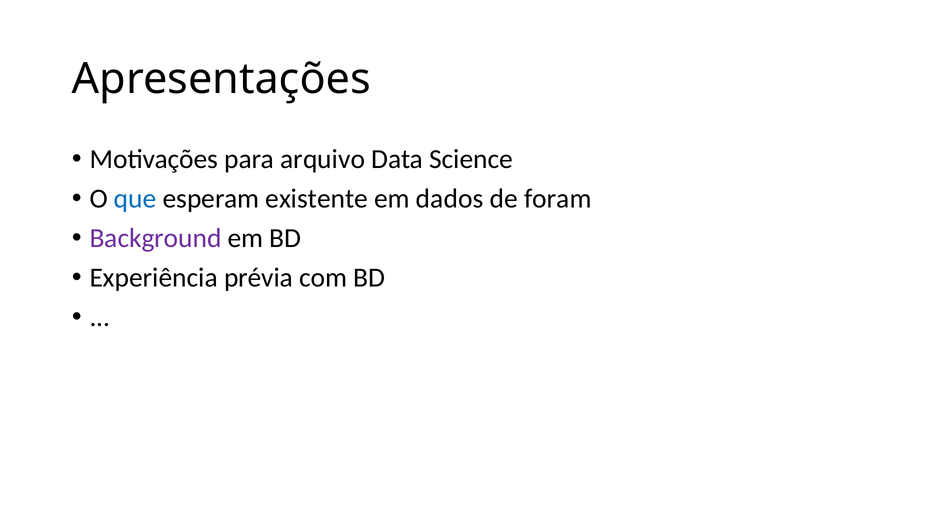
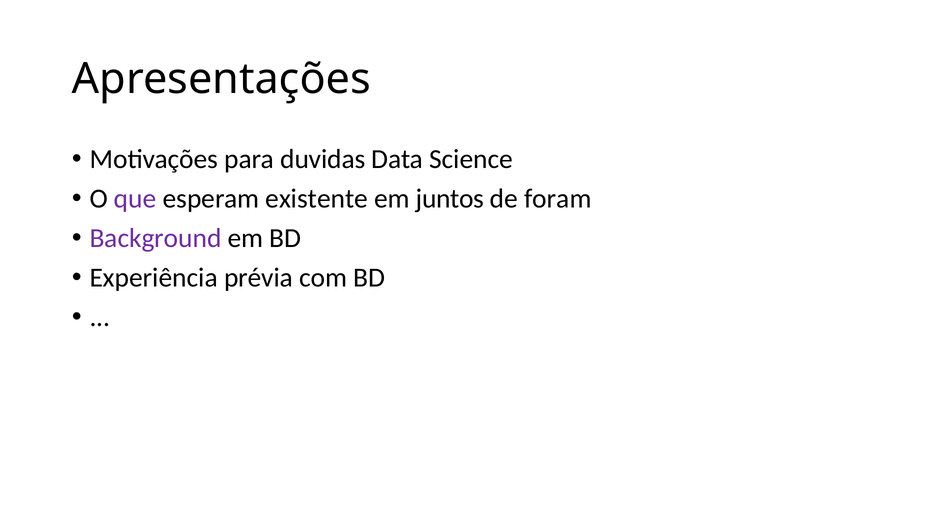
arquivo: arquivo -> duvidas
que colour: blue -> purple
dados: dados -> juntos
